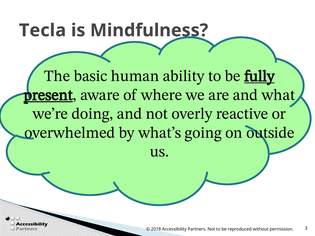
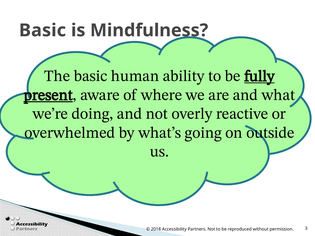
Tecla at (43, 30): Tecla -> Basic
